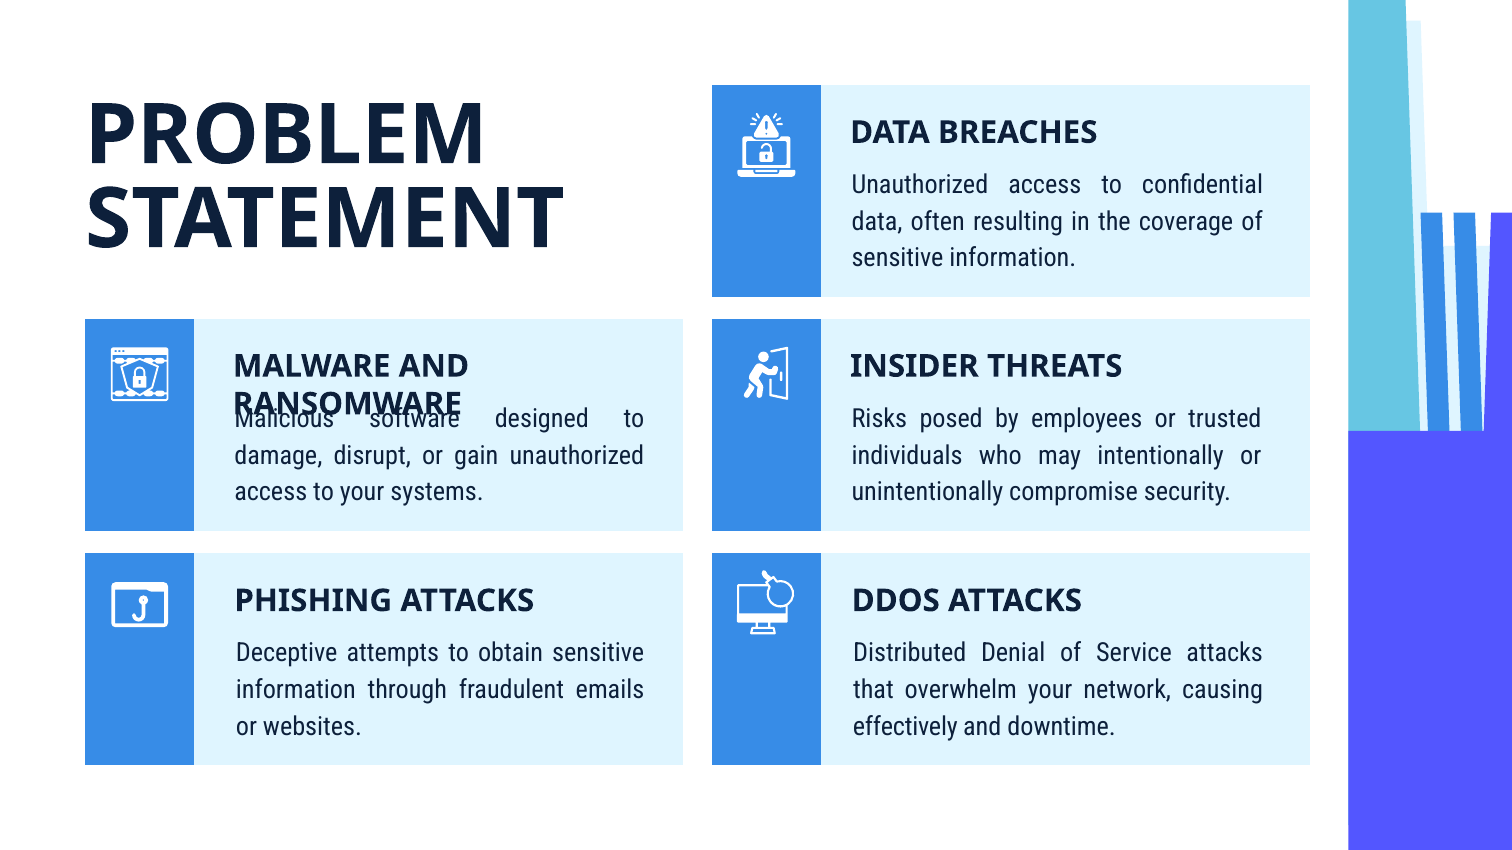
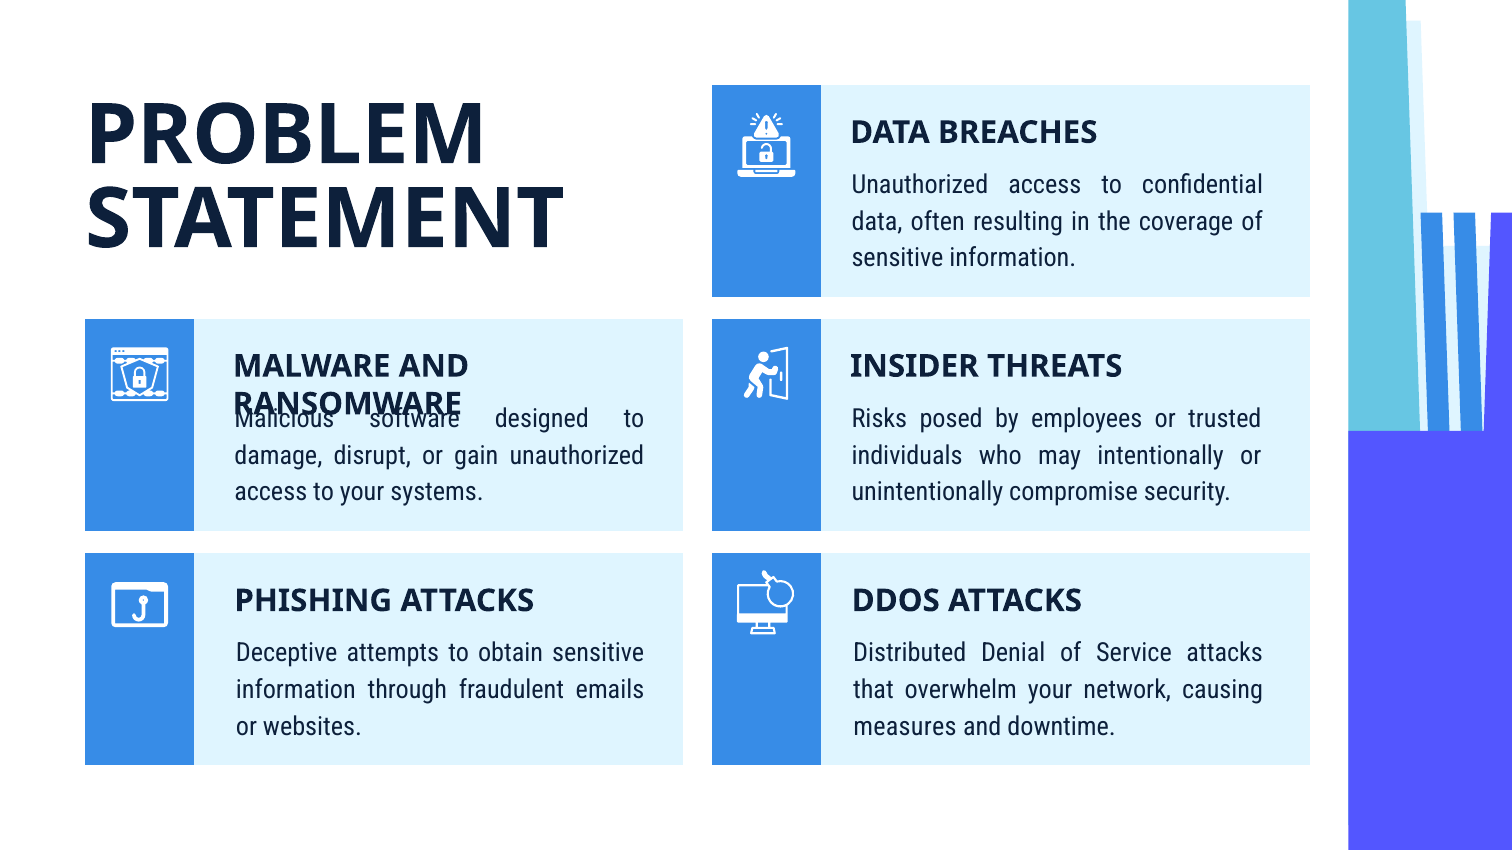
effectively: effectively -> measures
